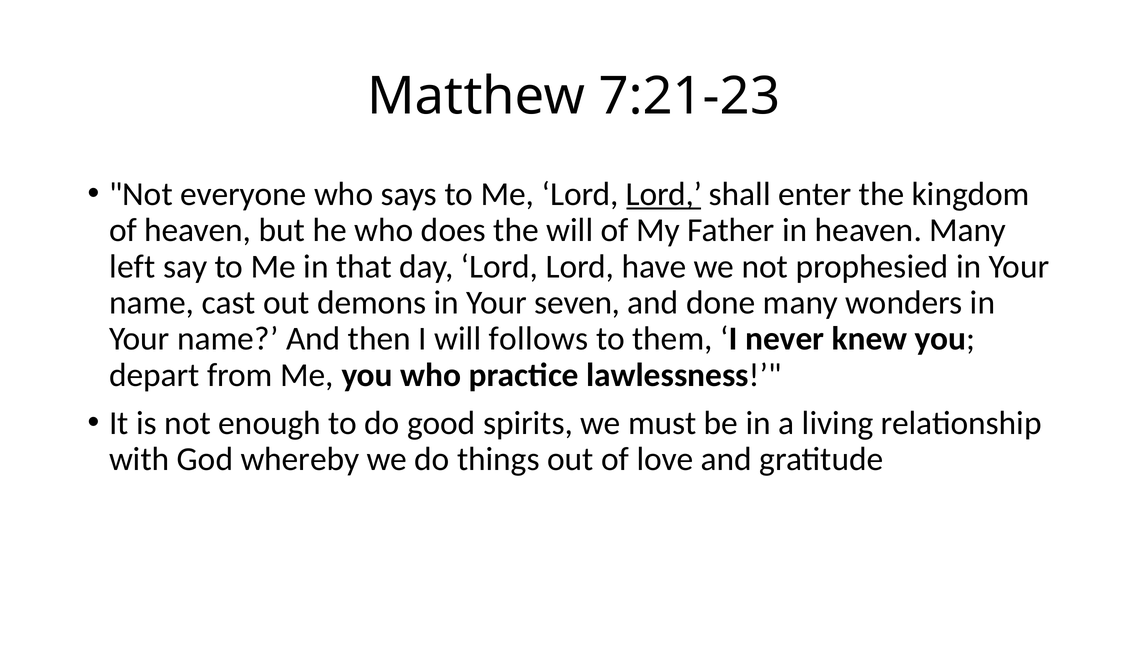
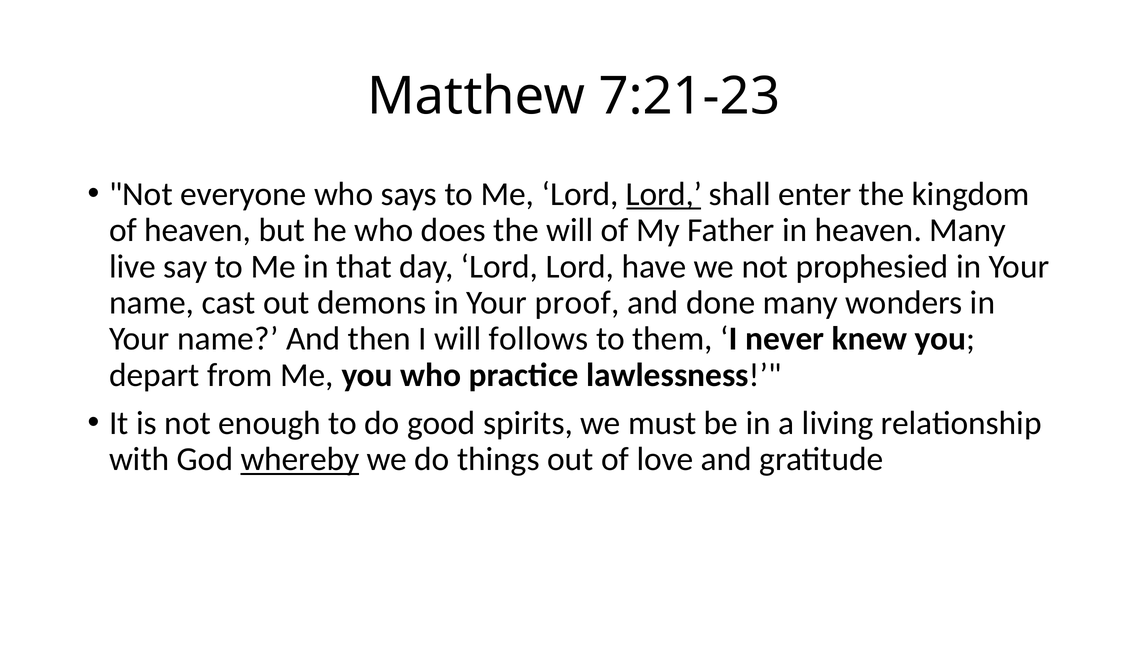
left: left -> live
seven: seven -> proof
whereby underline: none -> present
